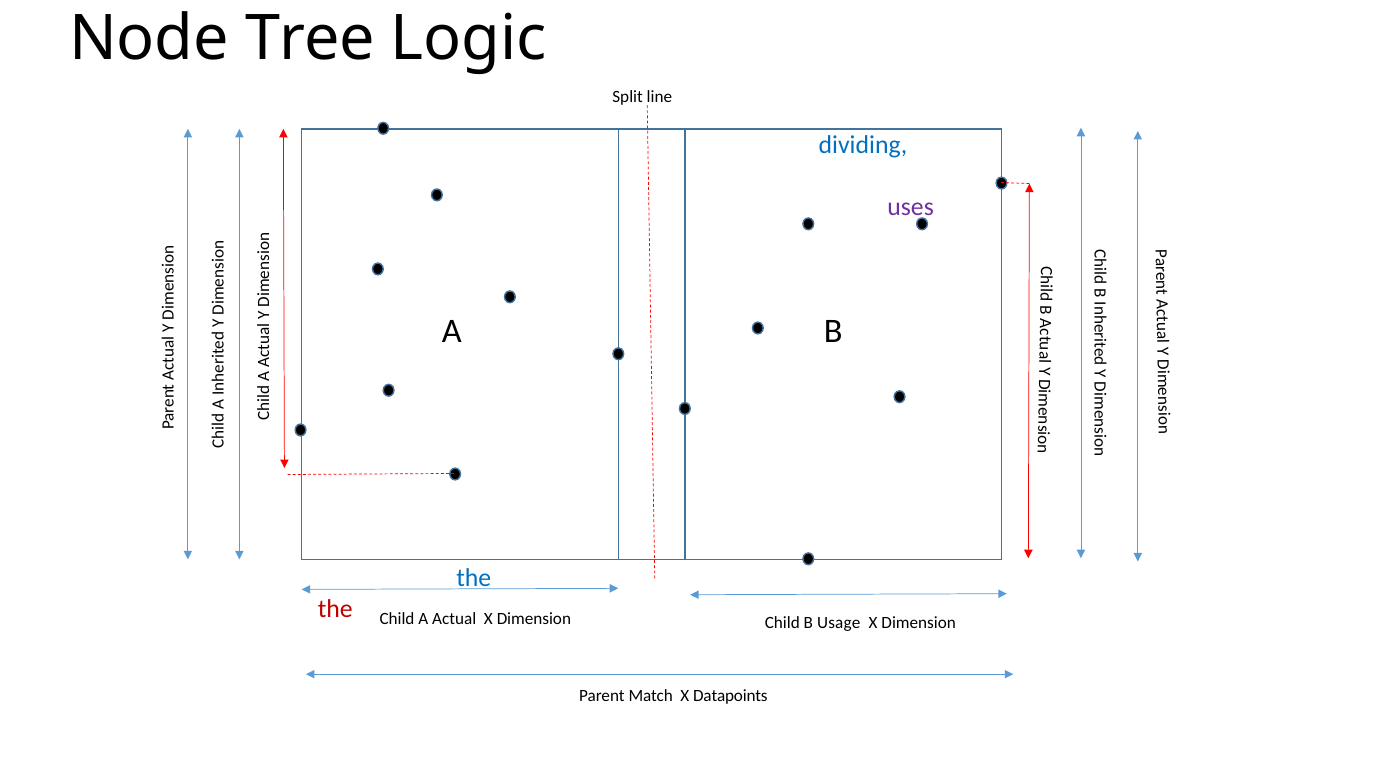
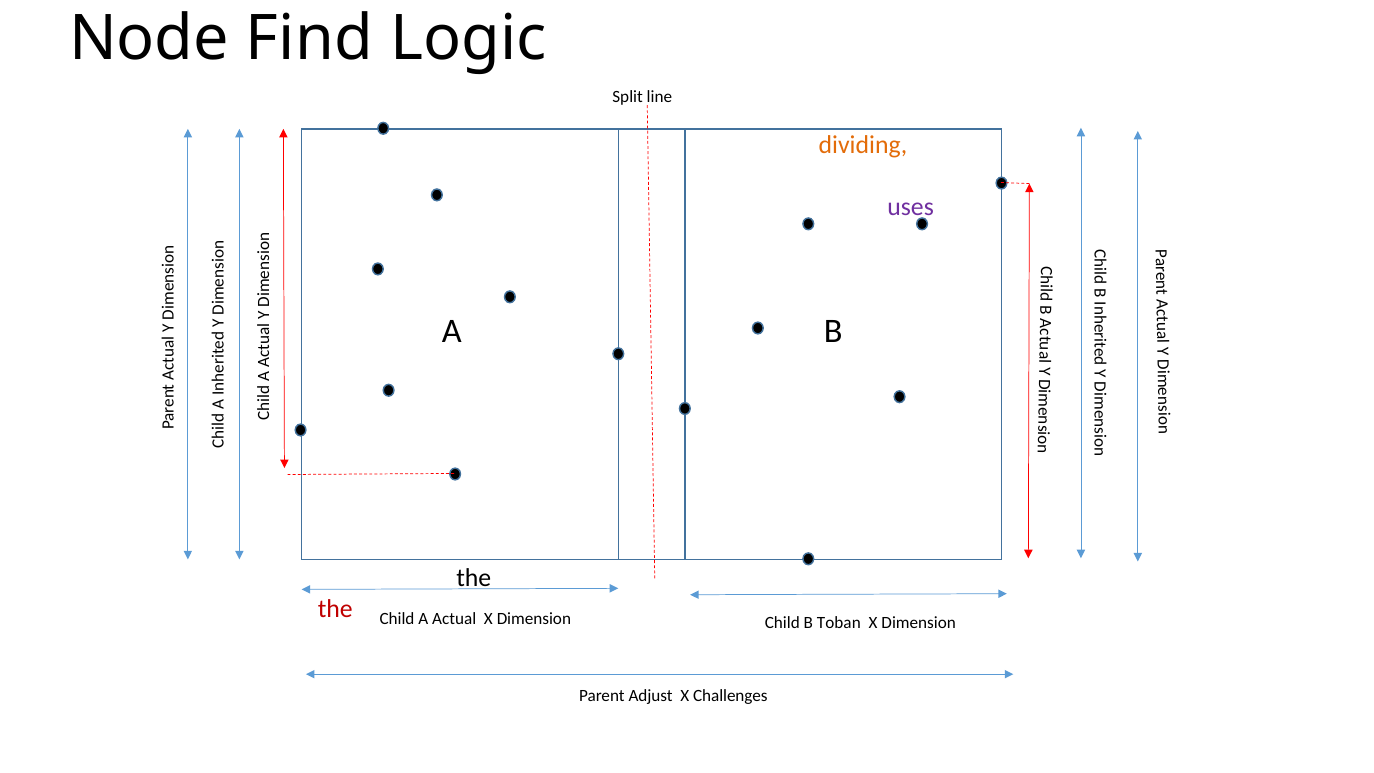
Node Tree: Tree -> Find
dividing at (863, 145) colour: blue -> orange
the at (474, 578) colour: blue -> black
Usage: Usage -> Toban
Match: Match -> Adjust
Datapoints: Datapoints -> Challenges
